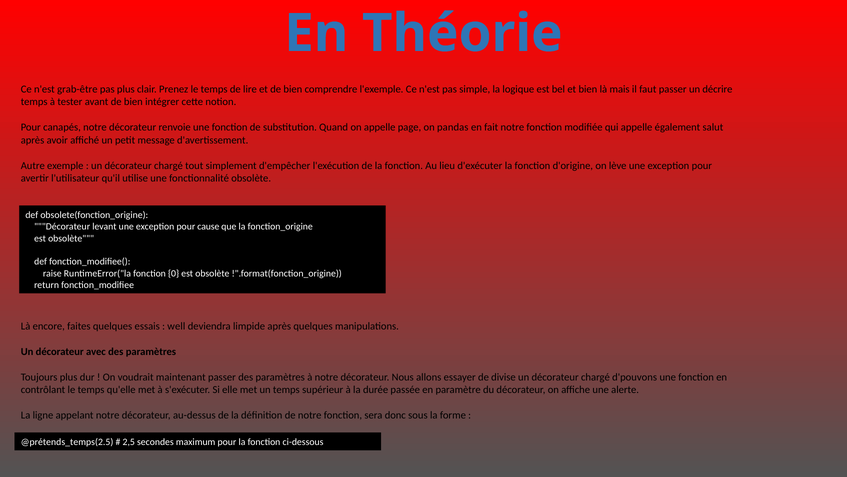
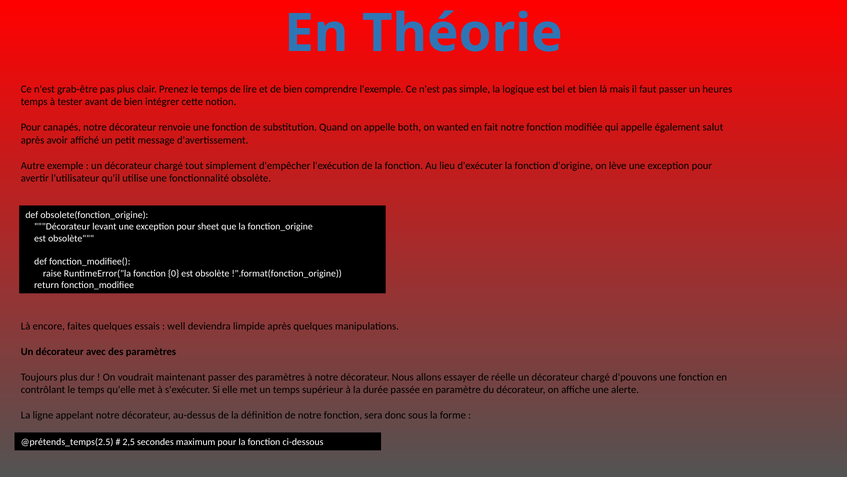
décrire: décrire -> heures
page: page -> both
pandas: pandas -> wanted
cause: cause -> sheet
divise: divise -> réelle
